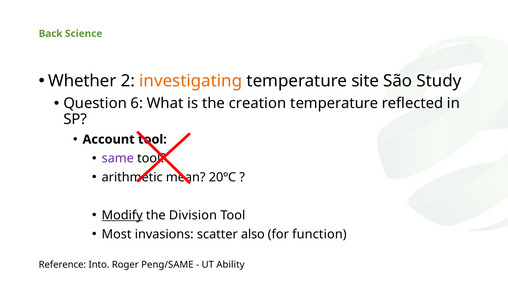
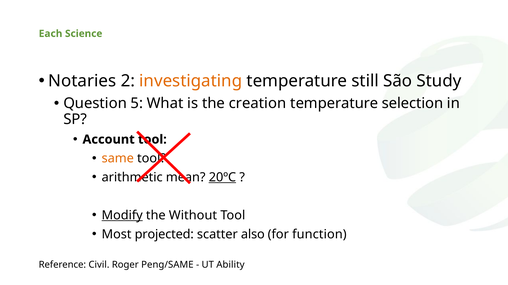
Back: Back -> Each
Whether: Whether -> Notaries
site: site -> still
6: 6 -> 5
reflected: reflected -> selection
same colour: purple -> orange
20ºC underline: none -> present
Division: Division -> Without
invasions: invasions -> projected
Into: Into -> Civil
